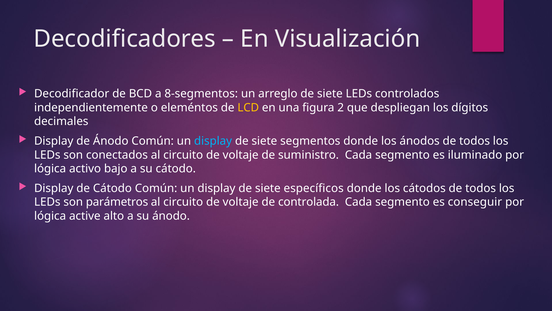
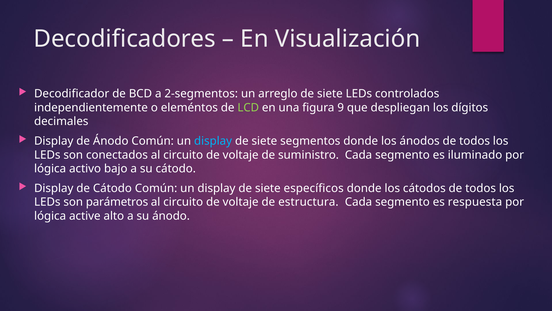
8-segmentos: 8-segmentos -> 2-segmentos
LCD colour: yellow -> light green
2: 2 -> 9
controlada: controlada -> estructura
conseguir: conseguir -> respuesta
